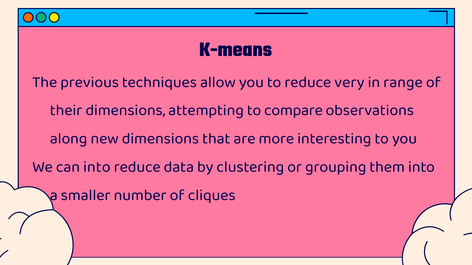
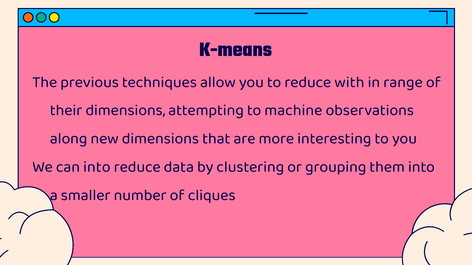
very: very -> with
compare: compare -> machine
